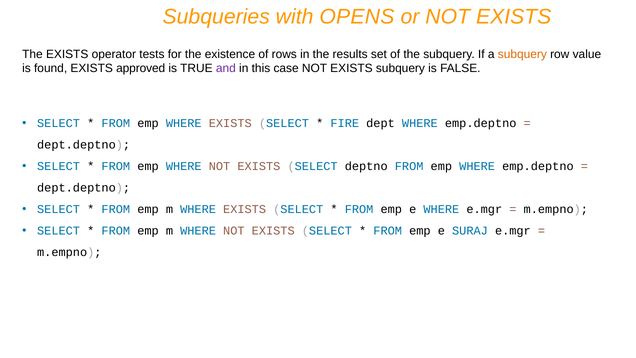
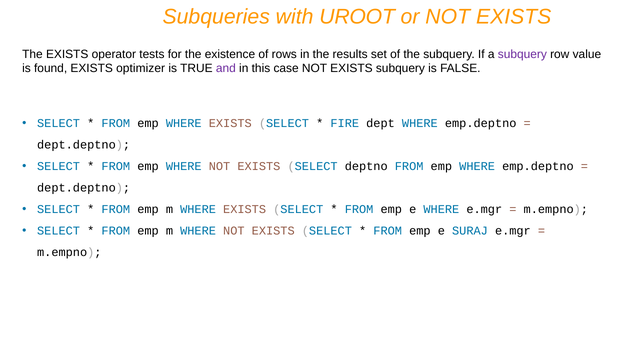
OPENS: OPENS -> UROOT
subquery at (522, 54) colour: orange -> purple
approved: approved -> optimizer
